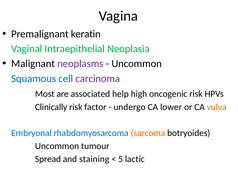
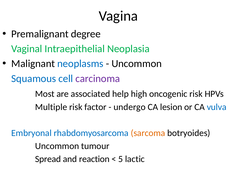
keratin: keratin -> degree
neoplasms colour: purple -> blue
Clinically: Clinically -> Multiple
lower: lower -> lesion
vulva colour: orange -> blue
staining: staining -> reaction
